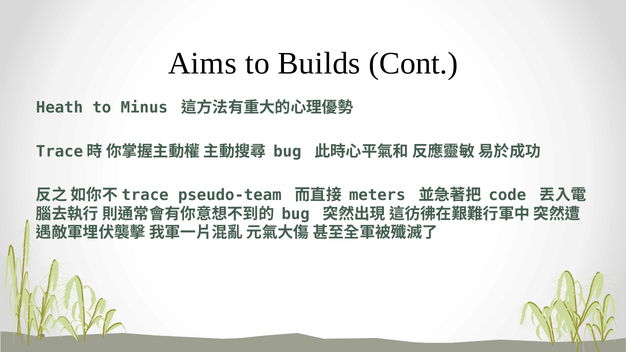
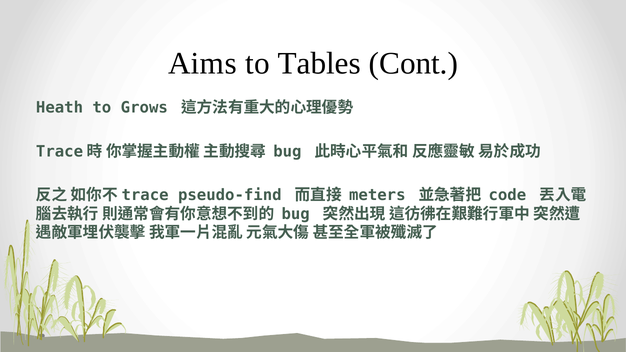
Builds: Builds -> Tables
Minus: Minus -> Grows
pseudo-team: pseudo-team -> pseudo-find
